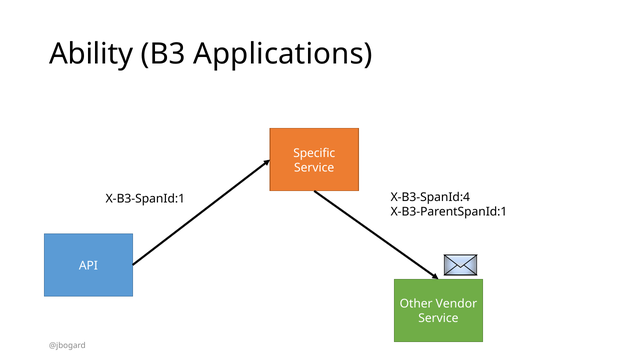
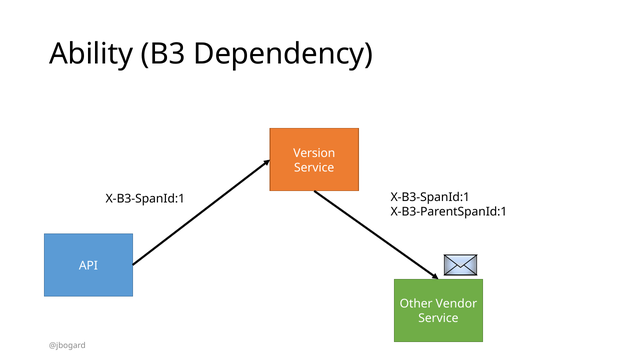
Applications: Applications -> Dependency
Specific: Specific -> Version
X-B3-SpanId:1 X-B3-SpanId:4: X-B3-SpanId:4 -> X-B3-SpanId:1
